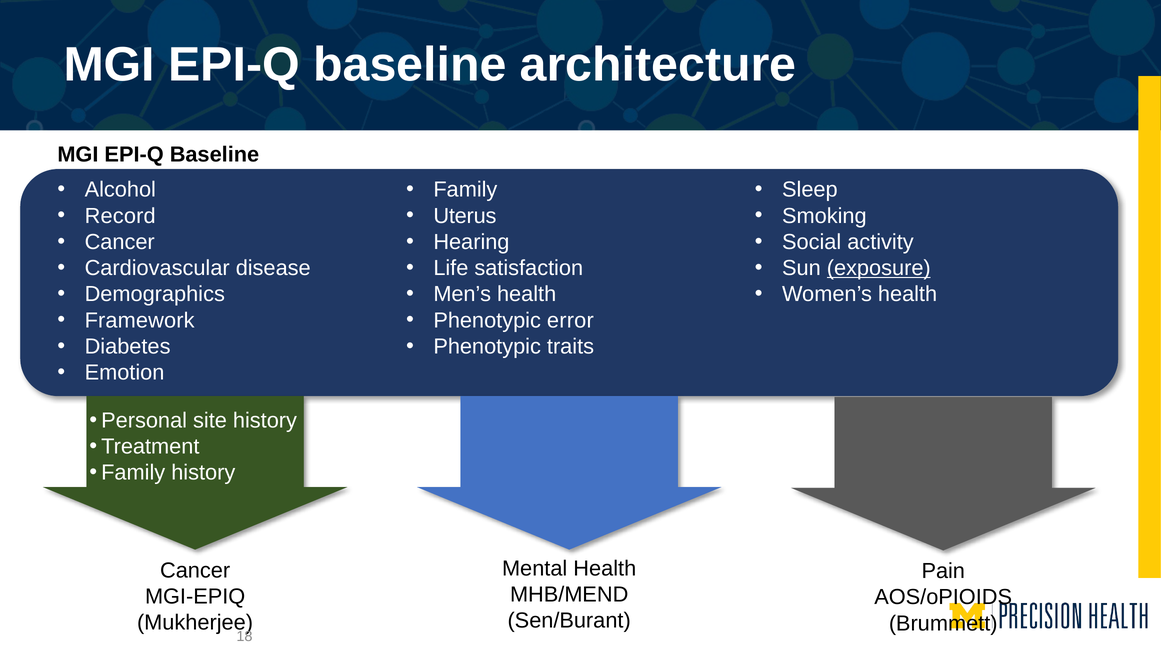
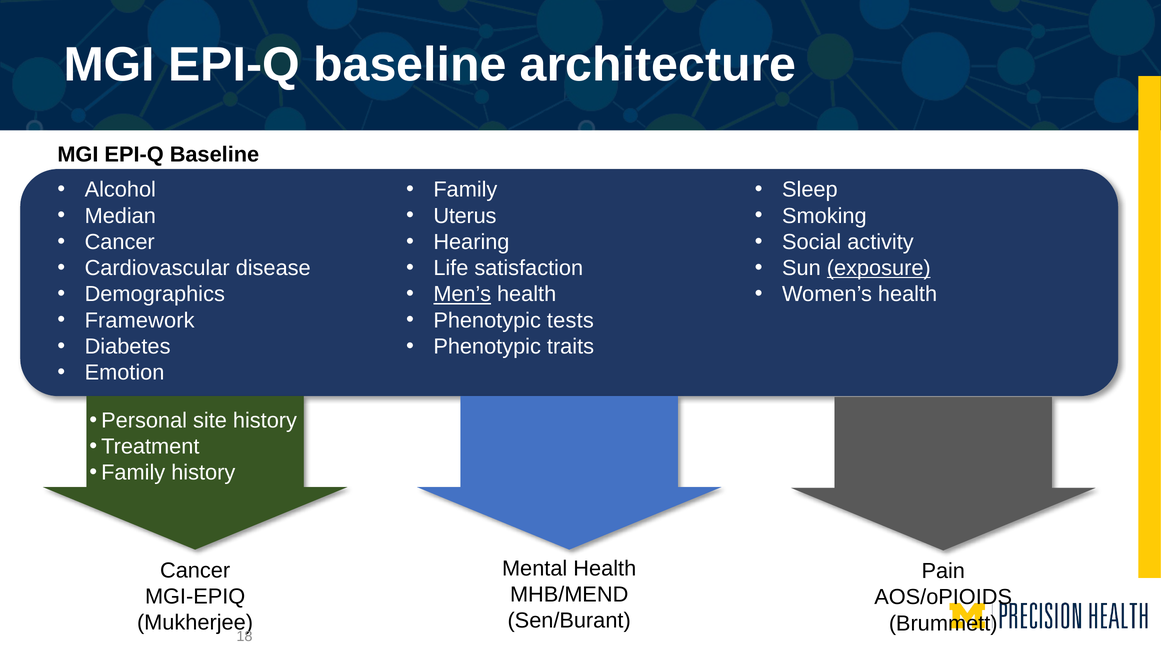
Record: Record -> Median
Men’s underline: none -> present
error: error -> tests
